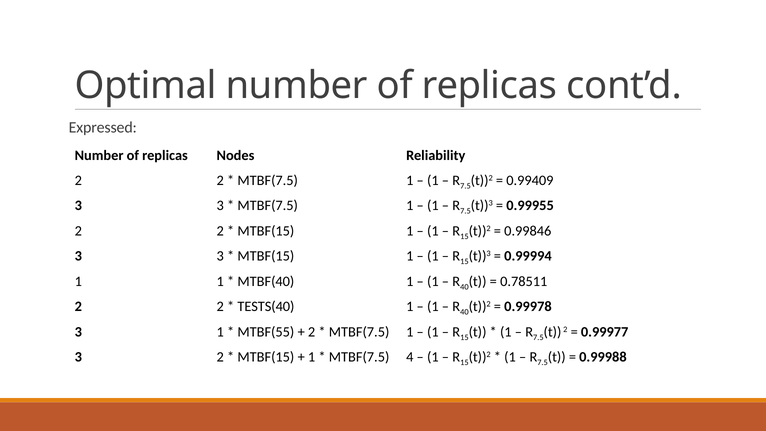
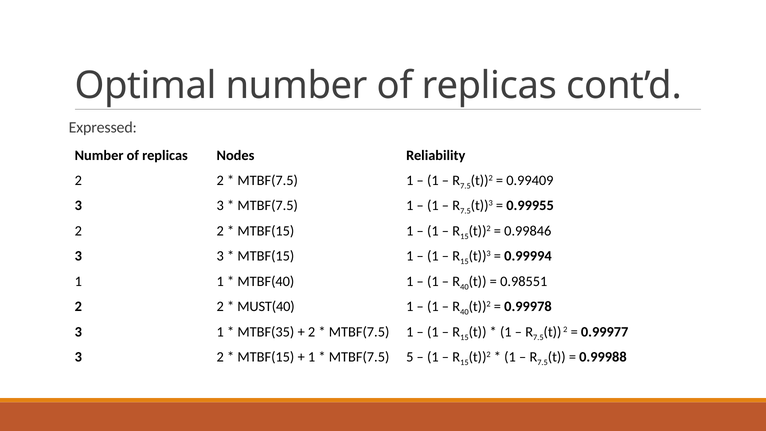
0.78511: 0.78511 -> 0.98551
TESTS(40: TESTS(40 -> MUST(40
MTBF(55: MTBF(55 -> MTBF(35
4: 4 -> 5
